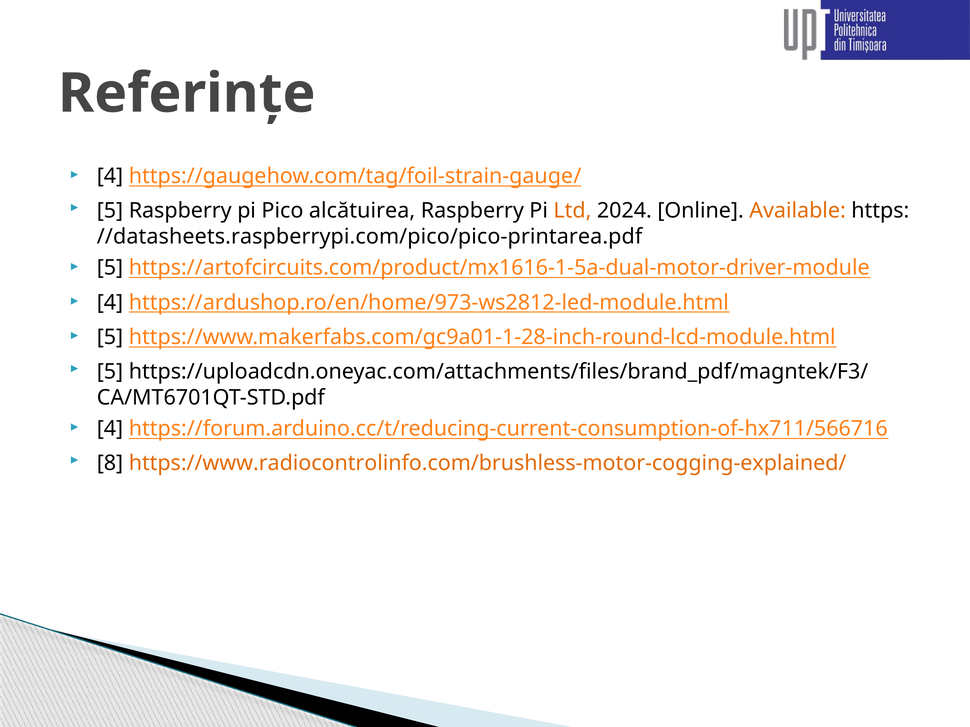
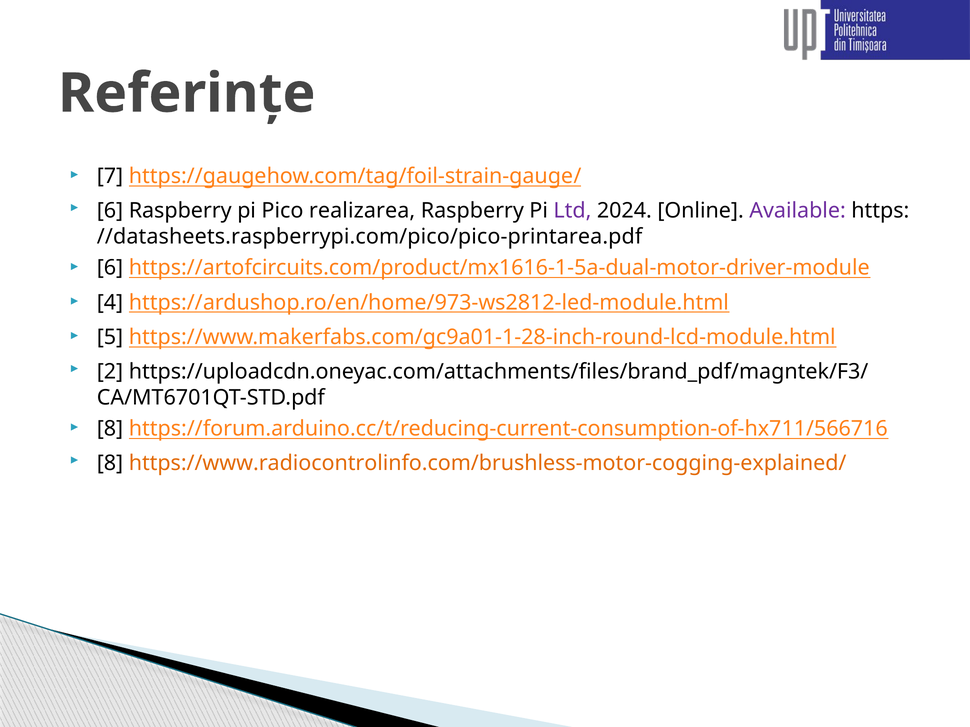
4 at (110, 176): 4 -> 7
5 at (110, 211): 5 -> 6
alcătuirea: alcătuirea -> realizarea
Ltd colour: orange -> purple
Available colour: orange -> purple
5 at (110, 268): 5 -> 6
5 at (110, 372): 5 -> 2
4 at (110, 429): 4 -> 8
